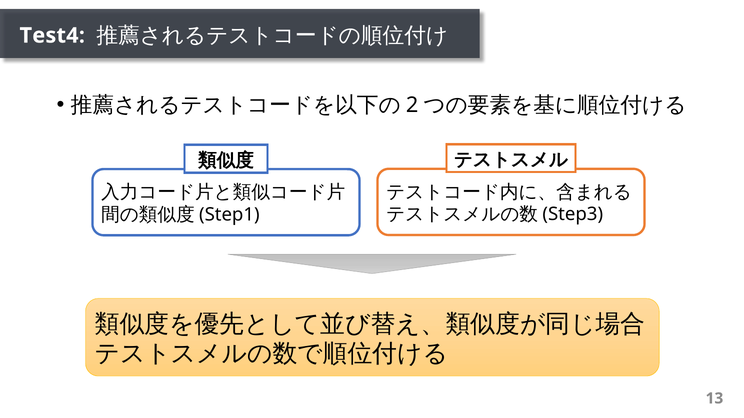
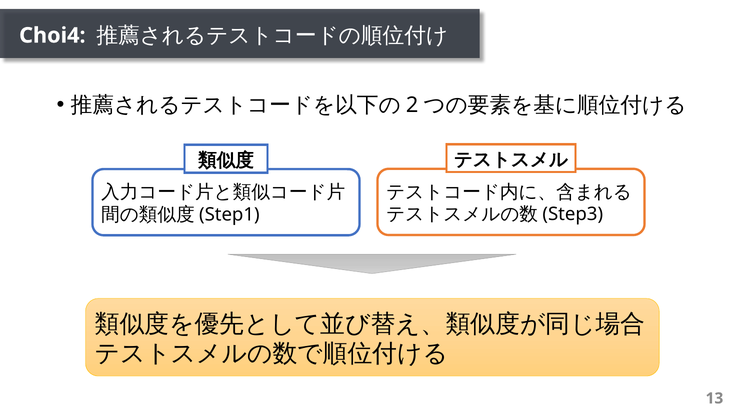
Test4: Test4 -> Choi4
